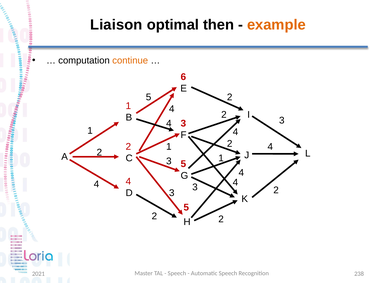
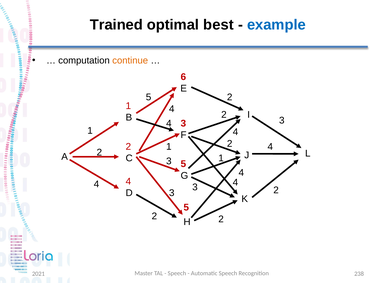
Liaison: Liaison -> Trained
then: then -> best
example colour: orange -> blue
